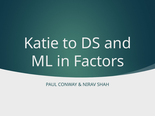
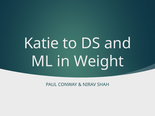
Factors: Factors -> Weight
